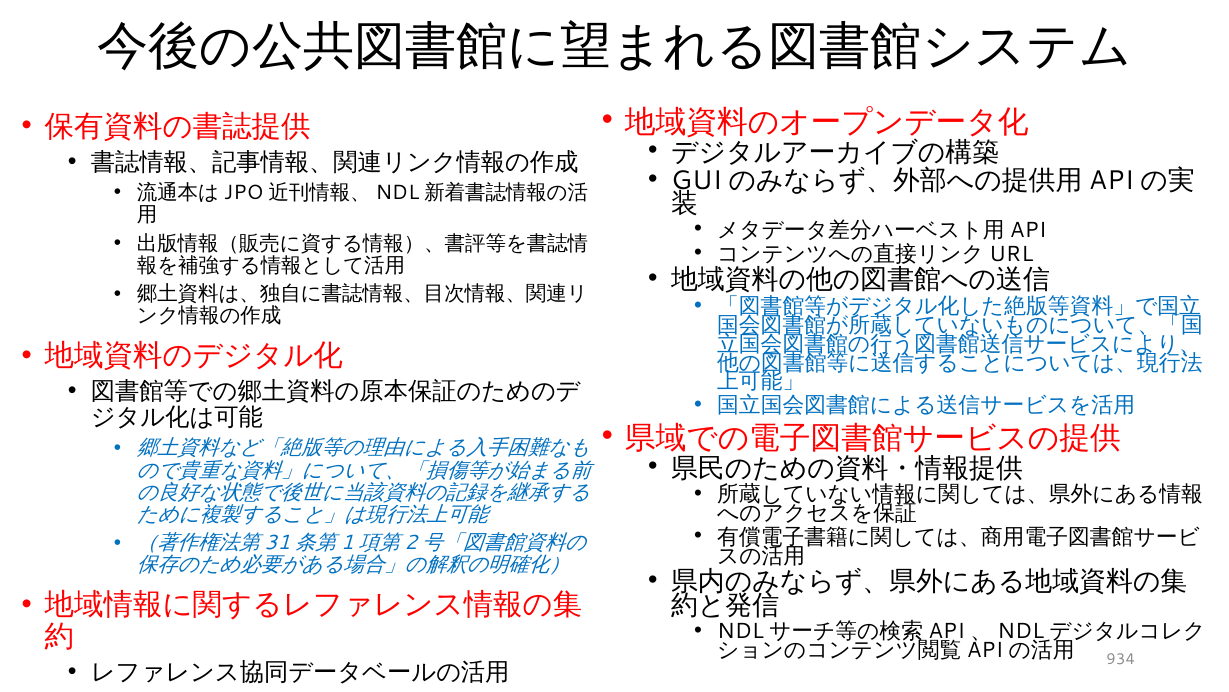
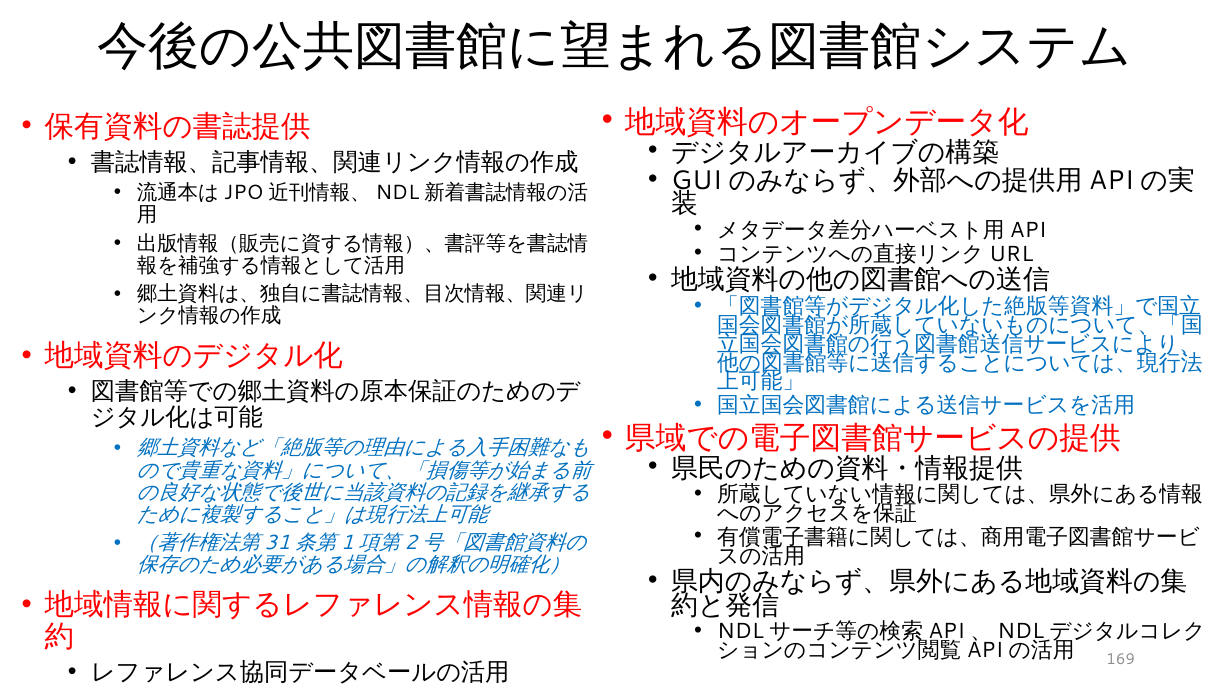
934: 934 -> 169
